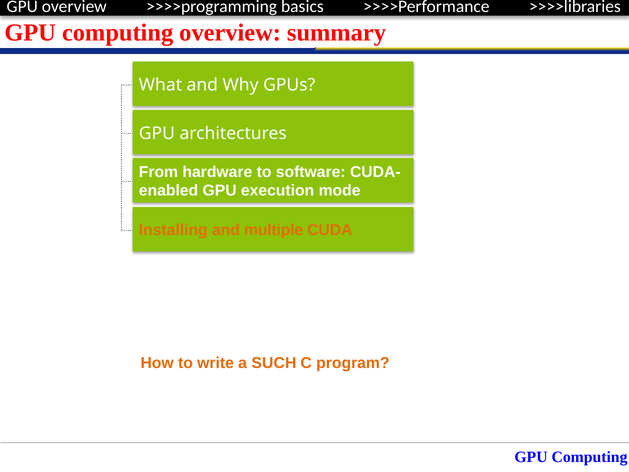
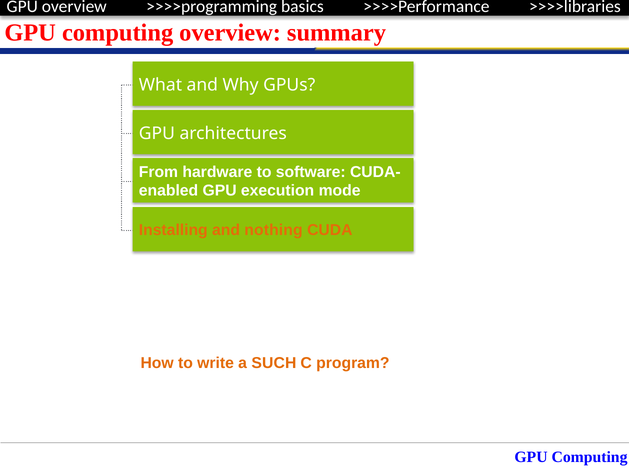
multiple: multiple -> nothing
